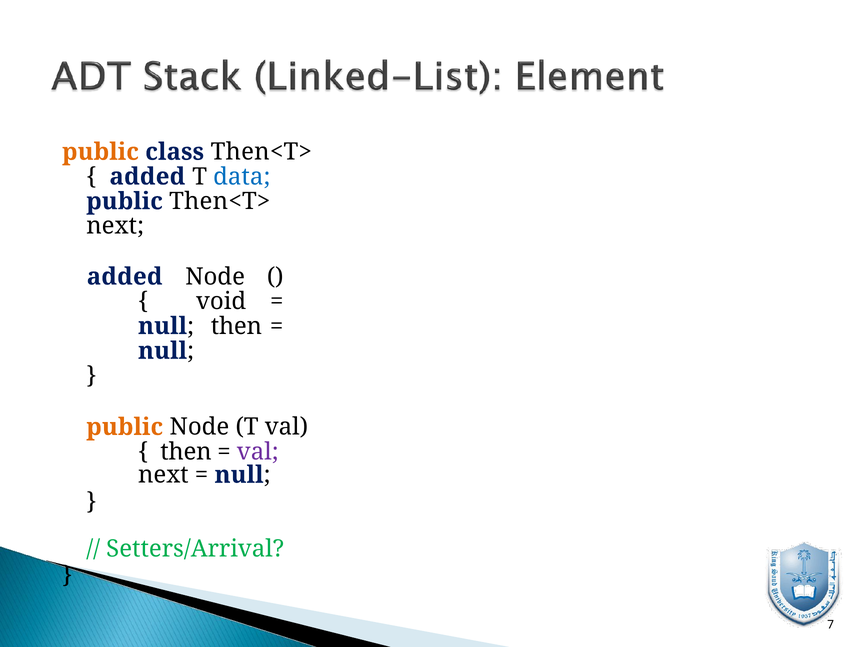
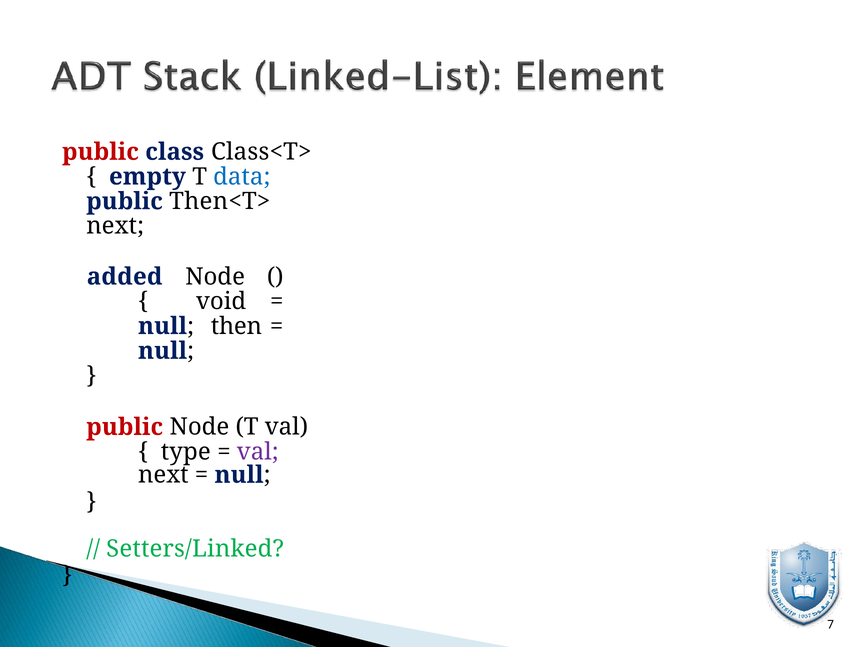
public at (100, 152) colour: orange -> red
class Then<T>: Then<T> -> Class<T>
added at (147, 177): added -> empty
public at (125, 427) colour: orange -> red
then at (186, 452): then -> type
Setters/Arrival: Setters/Arrival -> Setters/Linked
